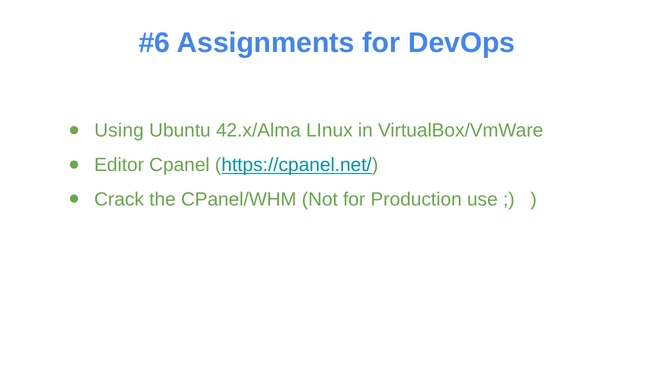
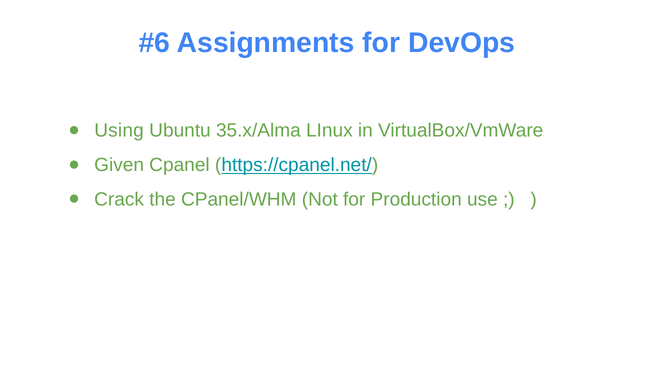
42.x/Alma: 42.x/Alma -> 35.x/Alma
Editor: Editor -> Given
